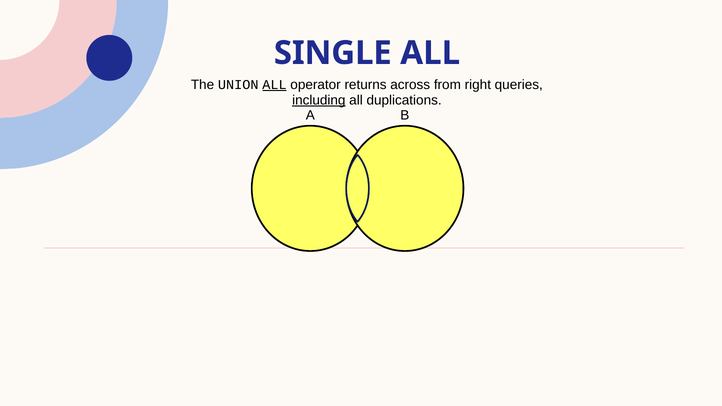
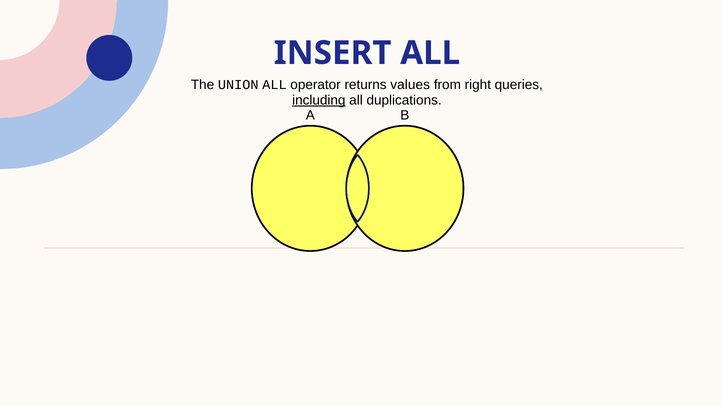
SINGLE: SINGLE -> INSERT
ALL at (274, 85) underline: present -> none
across: across -> values
